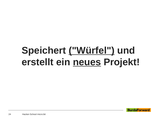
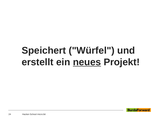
Würfel underline: present -> none
